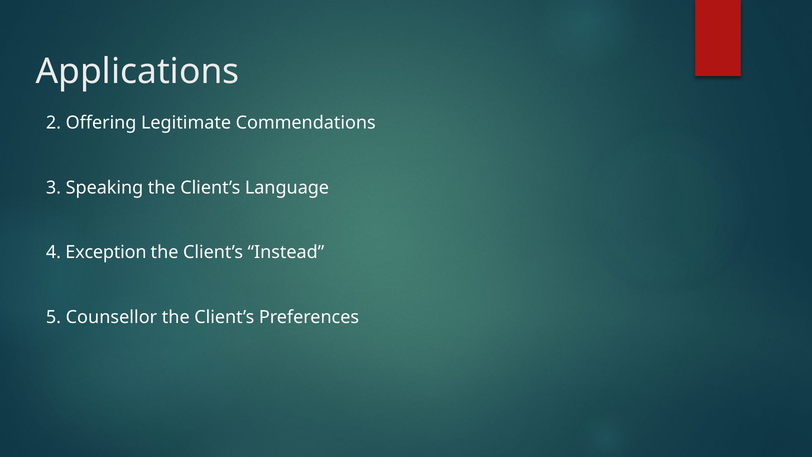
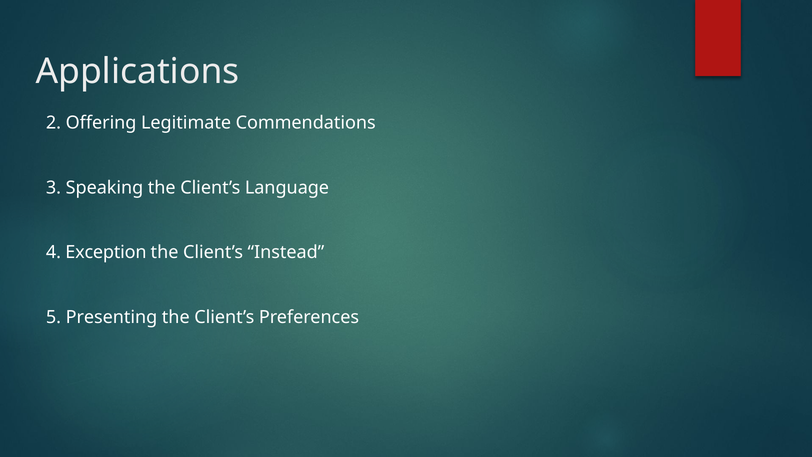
Counsellor: Counsellor -> Presenting
